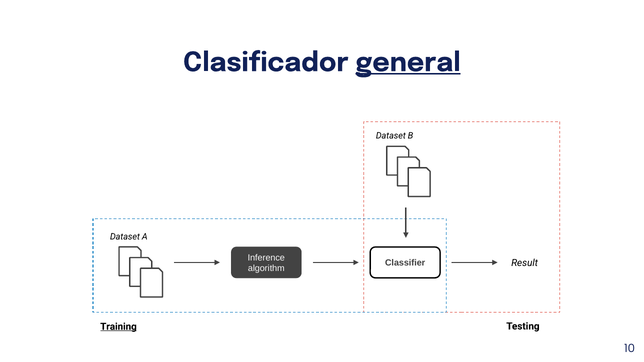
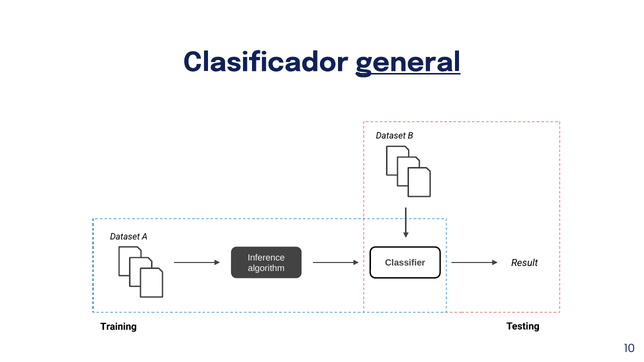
Training underline: present -> none
